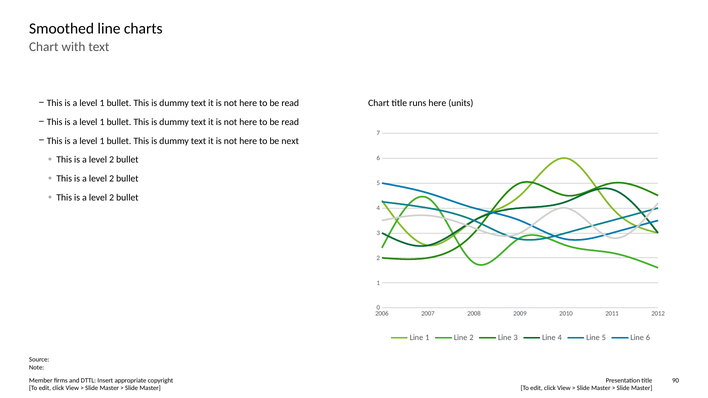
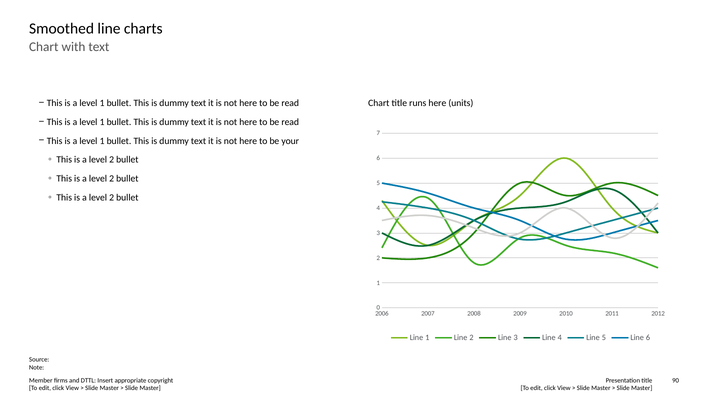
next: next -> your
